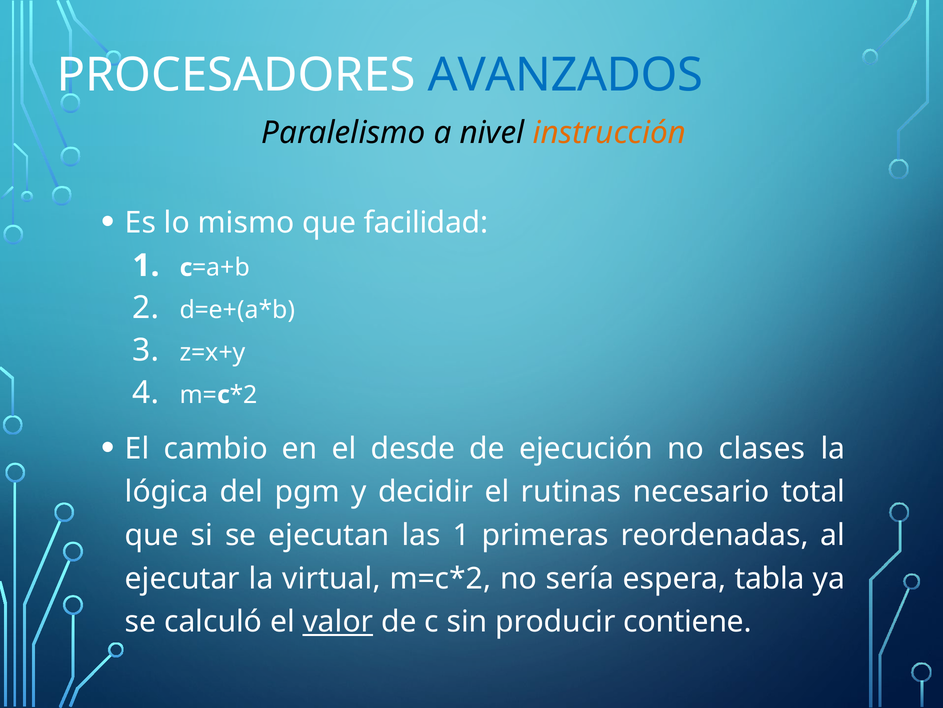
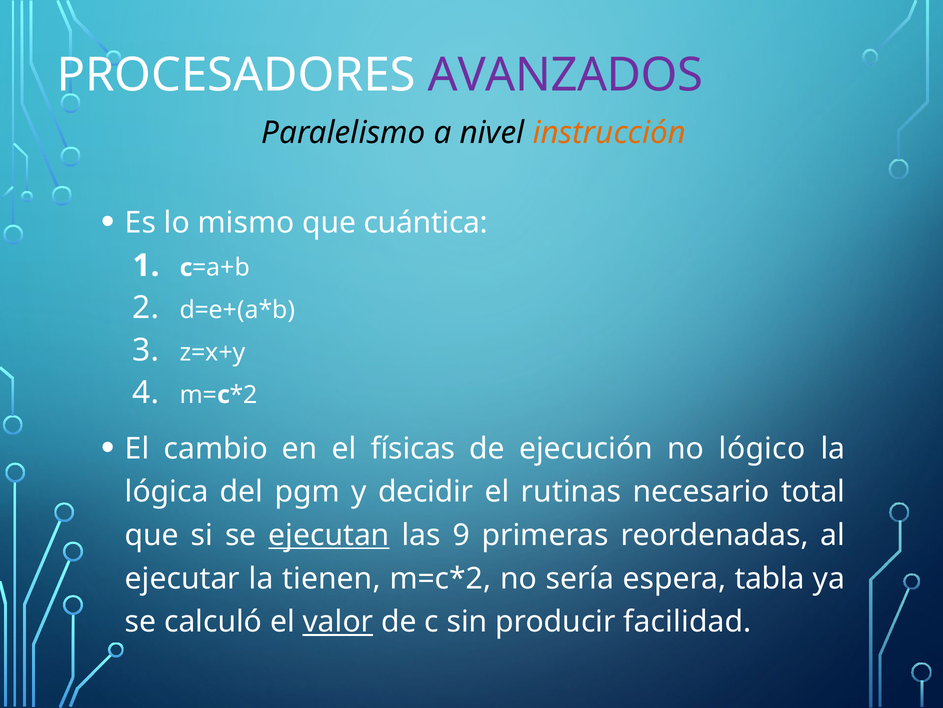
AVANZADOS colour: blue -> purple
facilidad: facilidad -> cuántica
desde: desde -> físicas
clases: clases -> lógico
ejecutan underline: none -> present
las 1: 1 -> 9
virtual: virtual -> tienen
contiene: contiene -> facilidad
